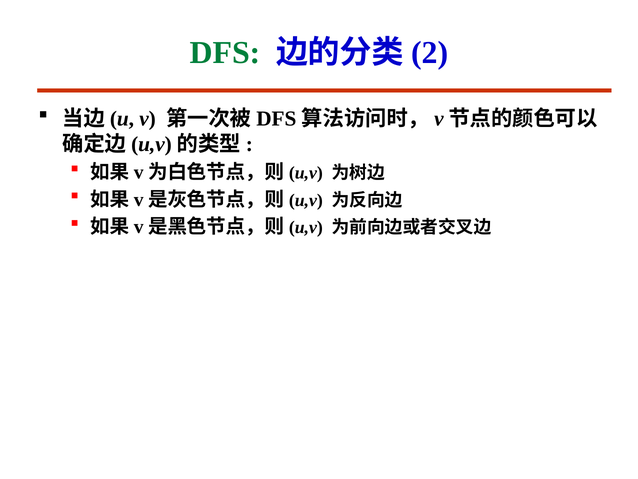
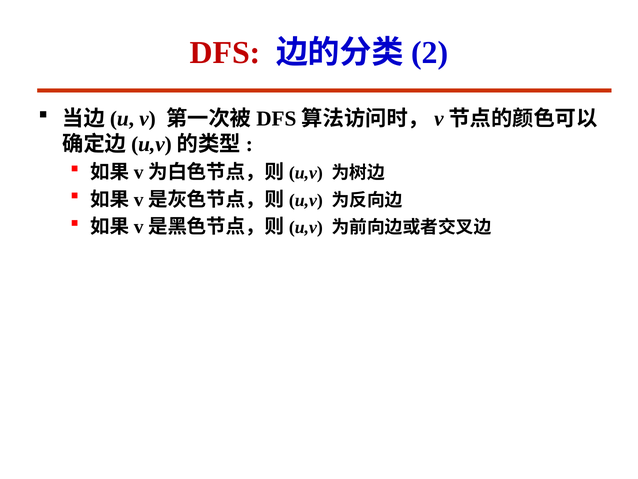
DFS colour: green -> red
